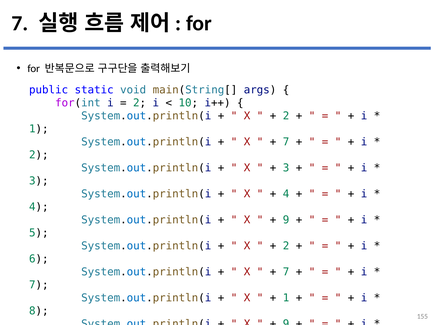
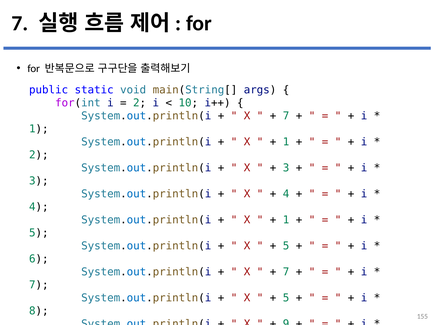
2 at (286, 116): 2 -> 7
7 at (286, 142): 7 -> 1
9 at (286, 220): 9 -> 1
2 at (286, 246): 2 -> 5
1 at (286, 298): 1 -> 5
